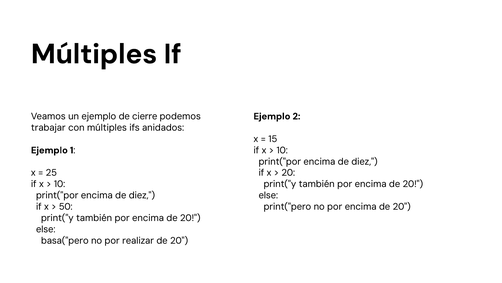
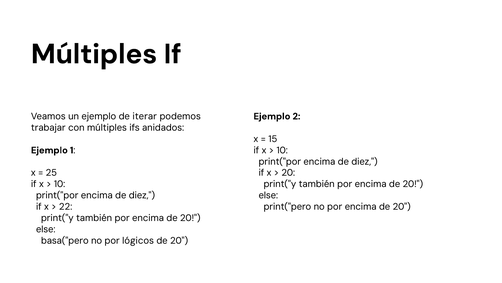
cierre: cierre -> iterar
50: 50 -> 22
realizar: realizar -> lógicos
